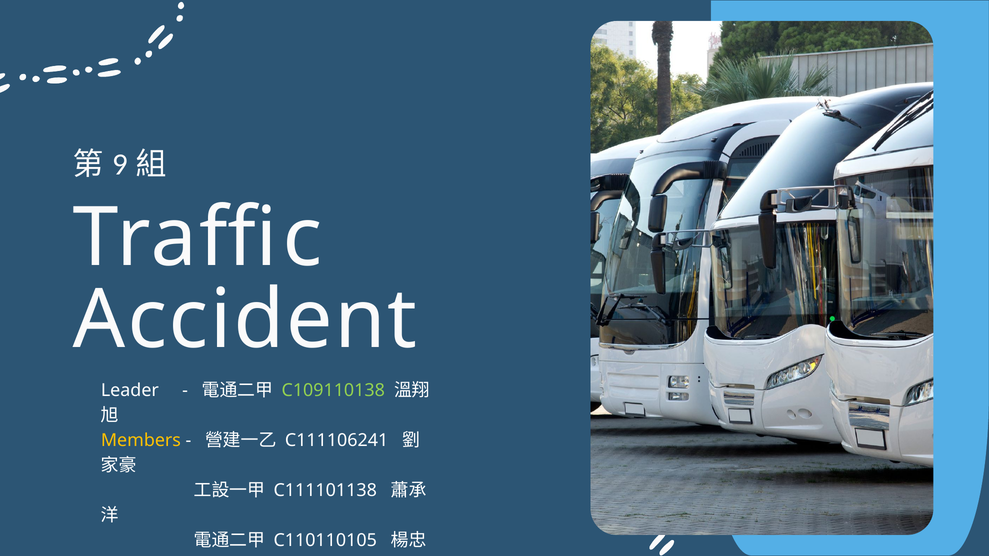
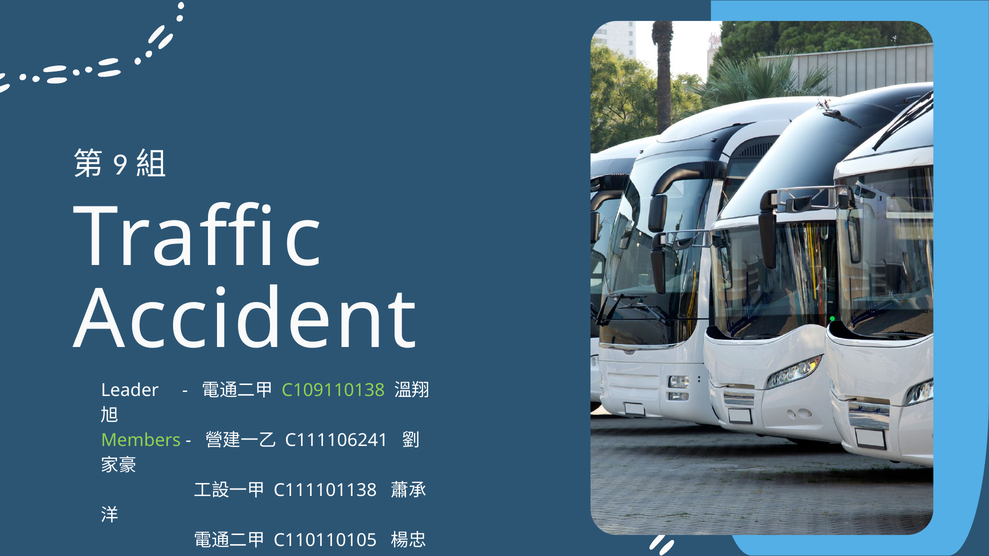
Members colour: yellow -> light green
